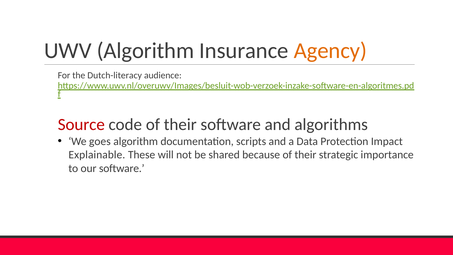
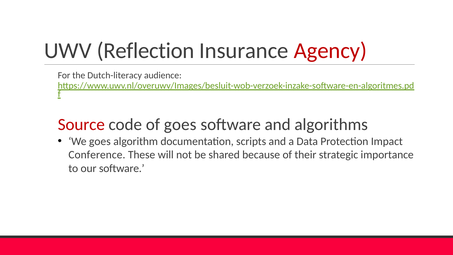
UWV Algorithm: Algorithm -> Reflection
Agency colour: orange -> red
code of their: their -> goes
Explainable: Explainable -> Conference
